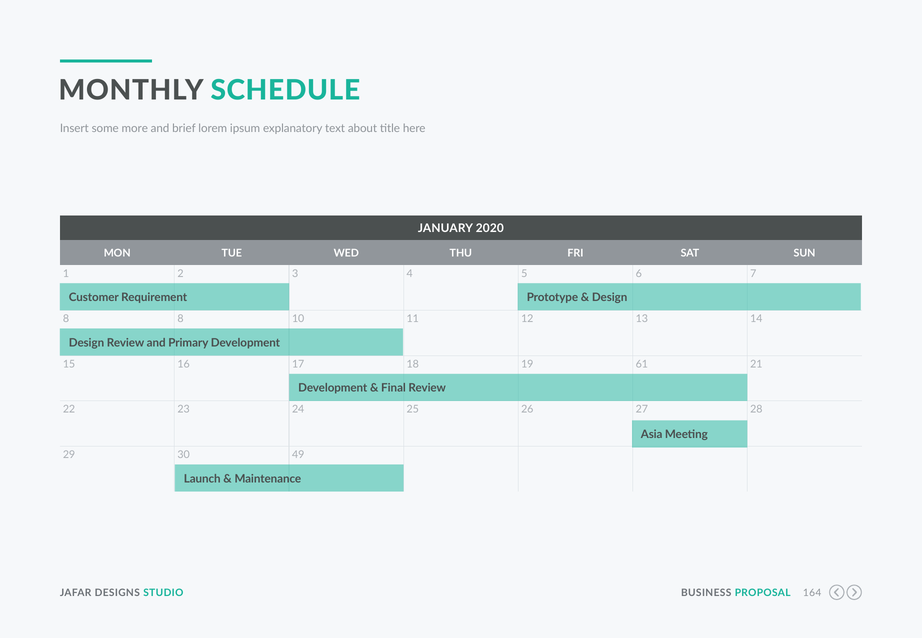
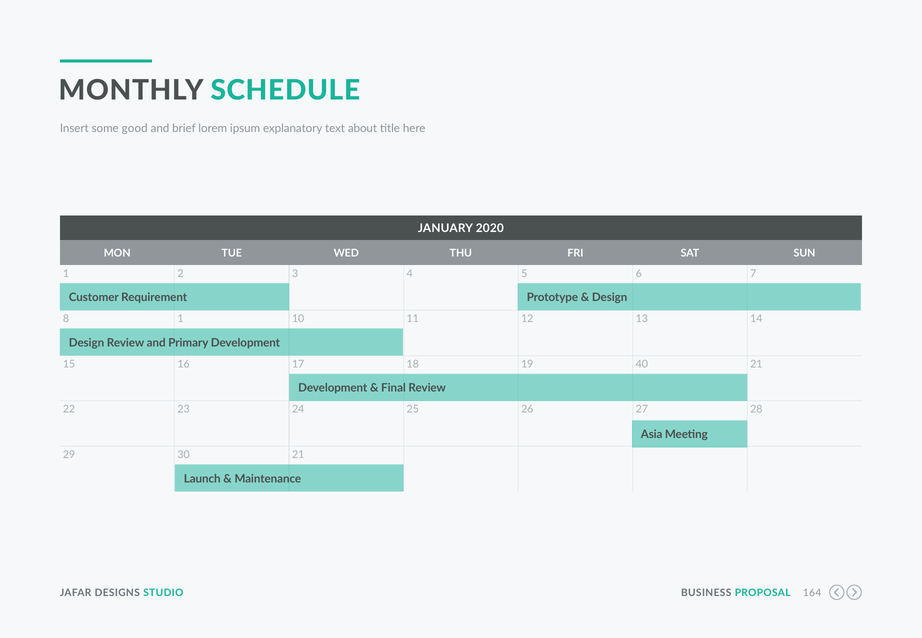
more: more -> good
8 8: 8 -> 1
61: 61 -> 40
30 49: 49 -> 21
